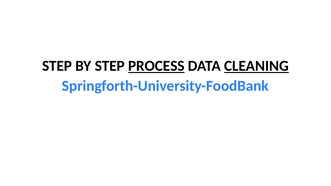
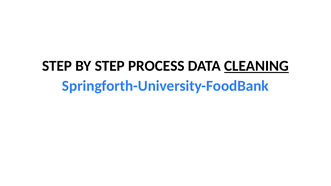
PROCESS underline: present -> none
